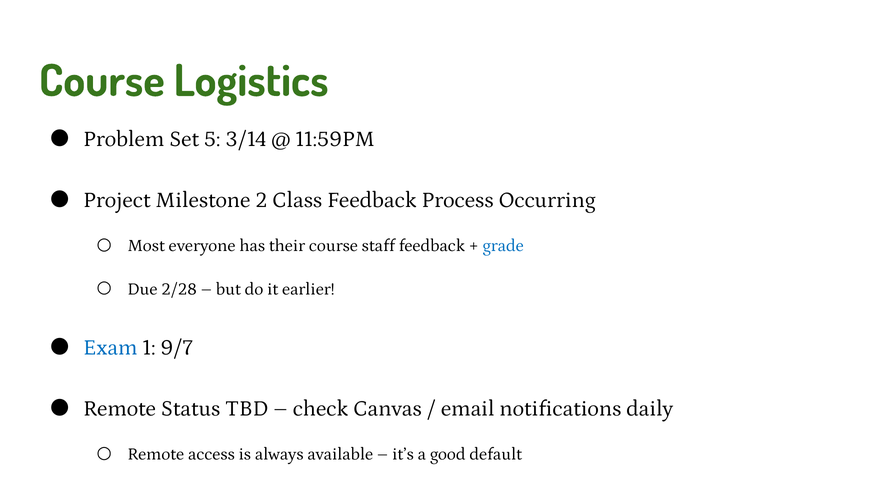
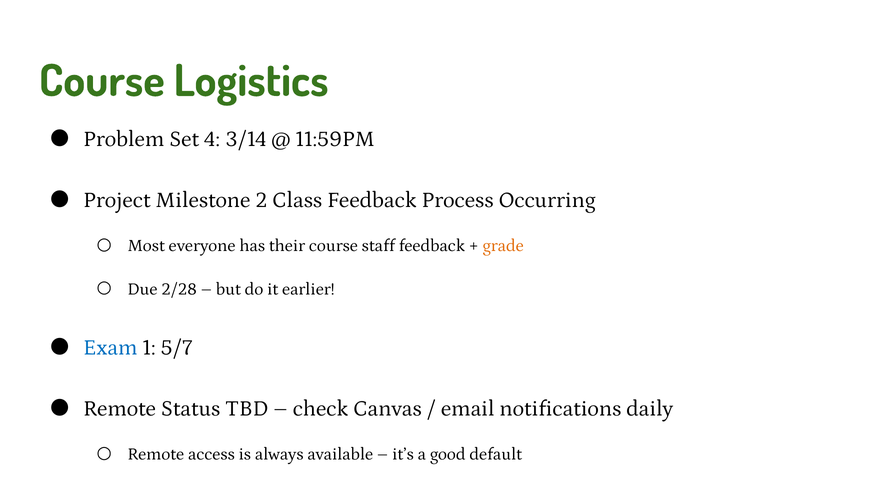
5: 5 -> 4
grade colour: blue -> orange
9/7: 9/7 -> 5/7
